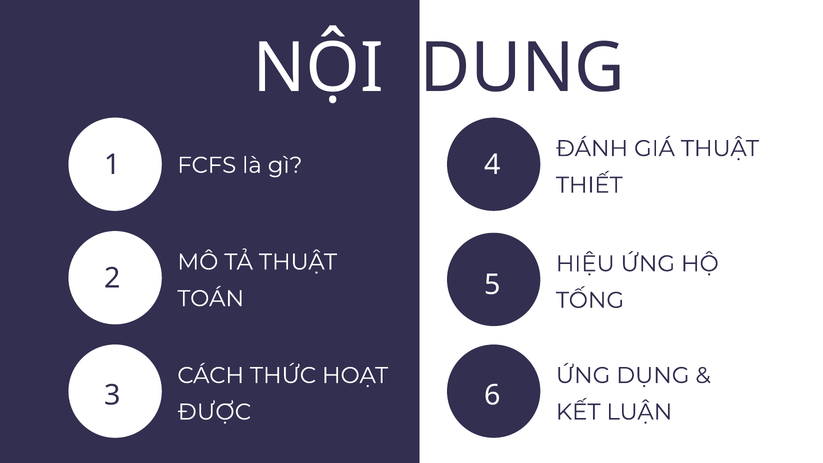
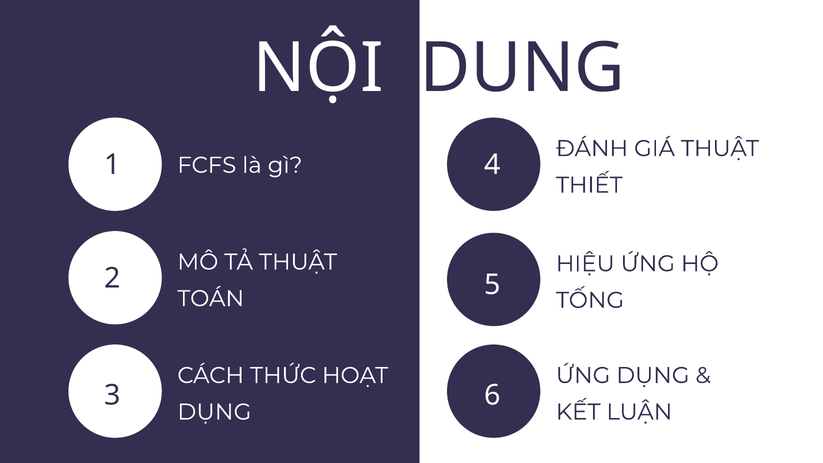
ĐƯỢC at (214, 412): ĐƯỢC -> DỤNG
